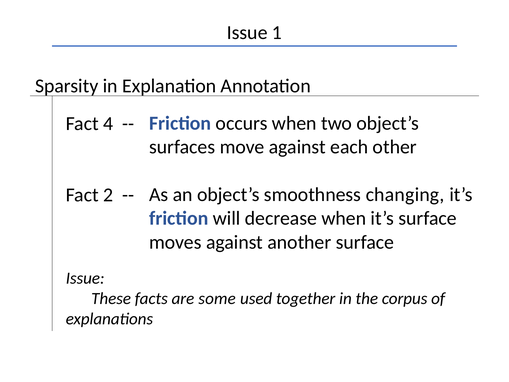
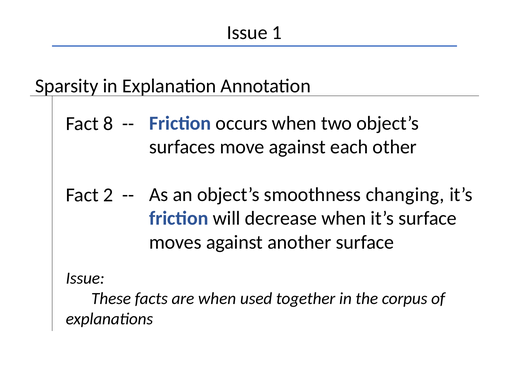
4: 4 -> 8
are some: some -> when
